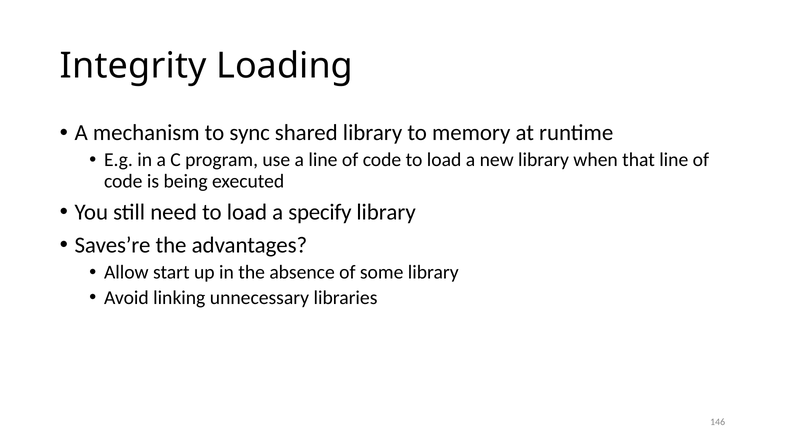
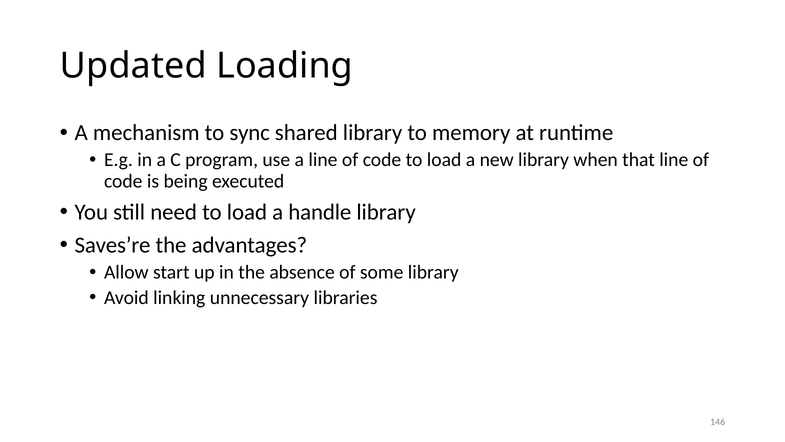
Integrity: Integrity -> Updated
specify: specify -> handle
